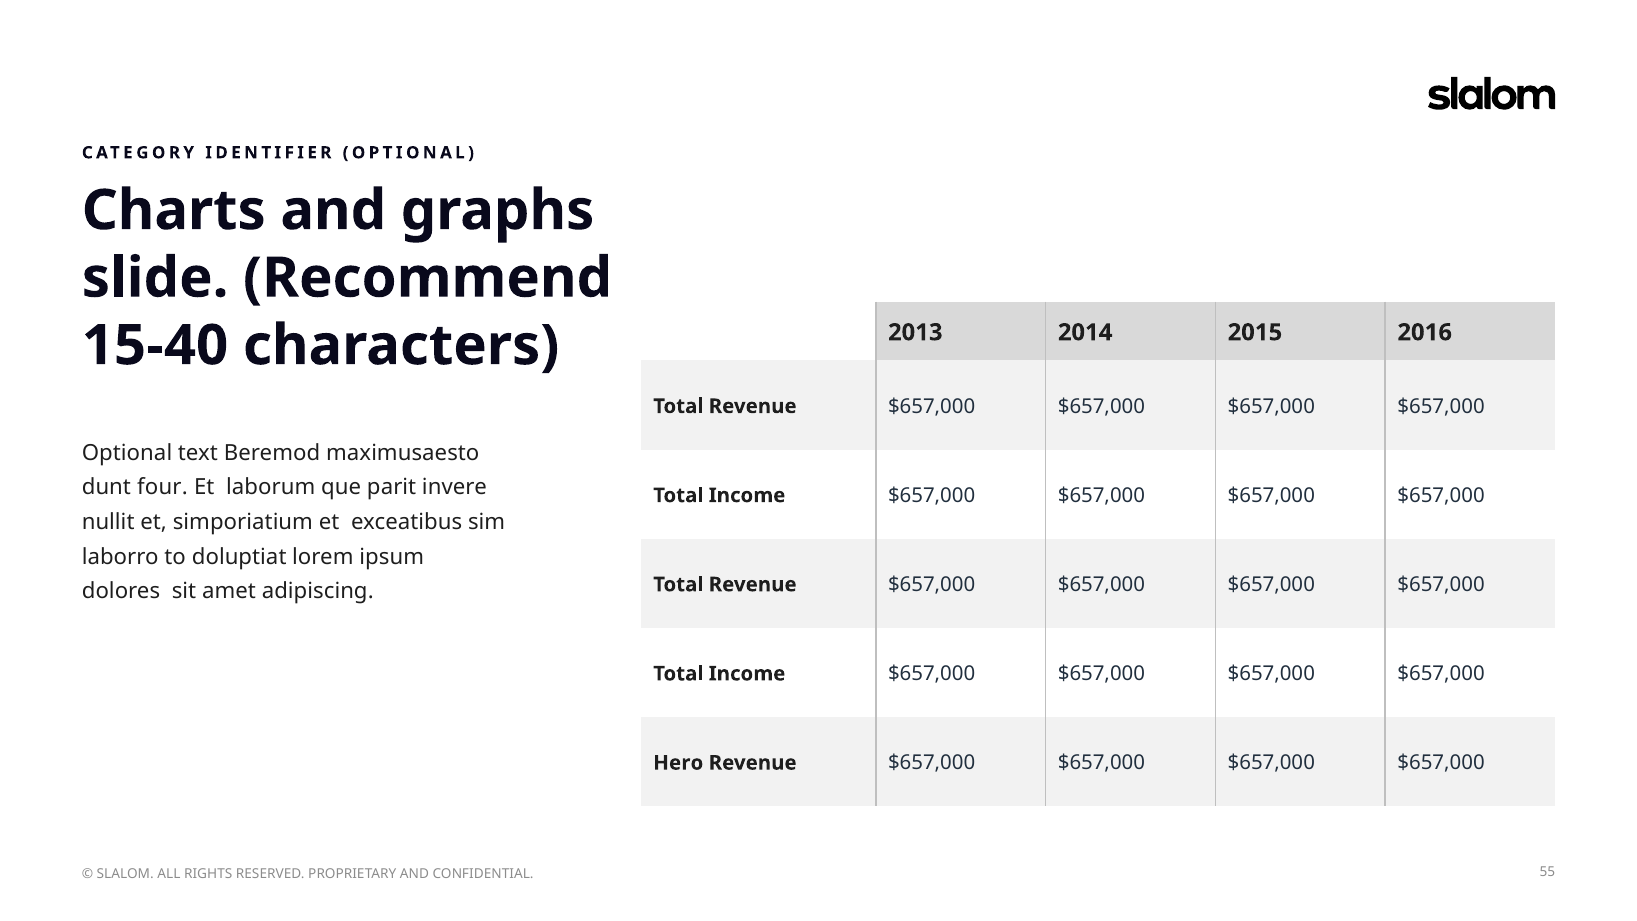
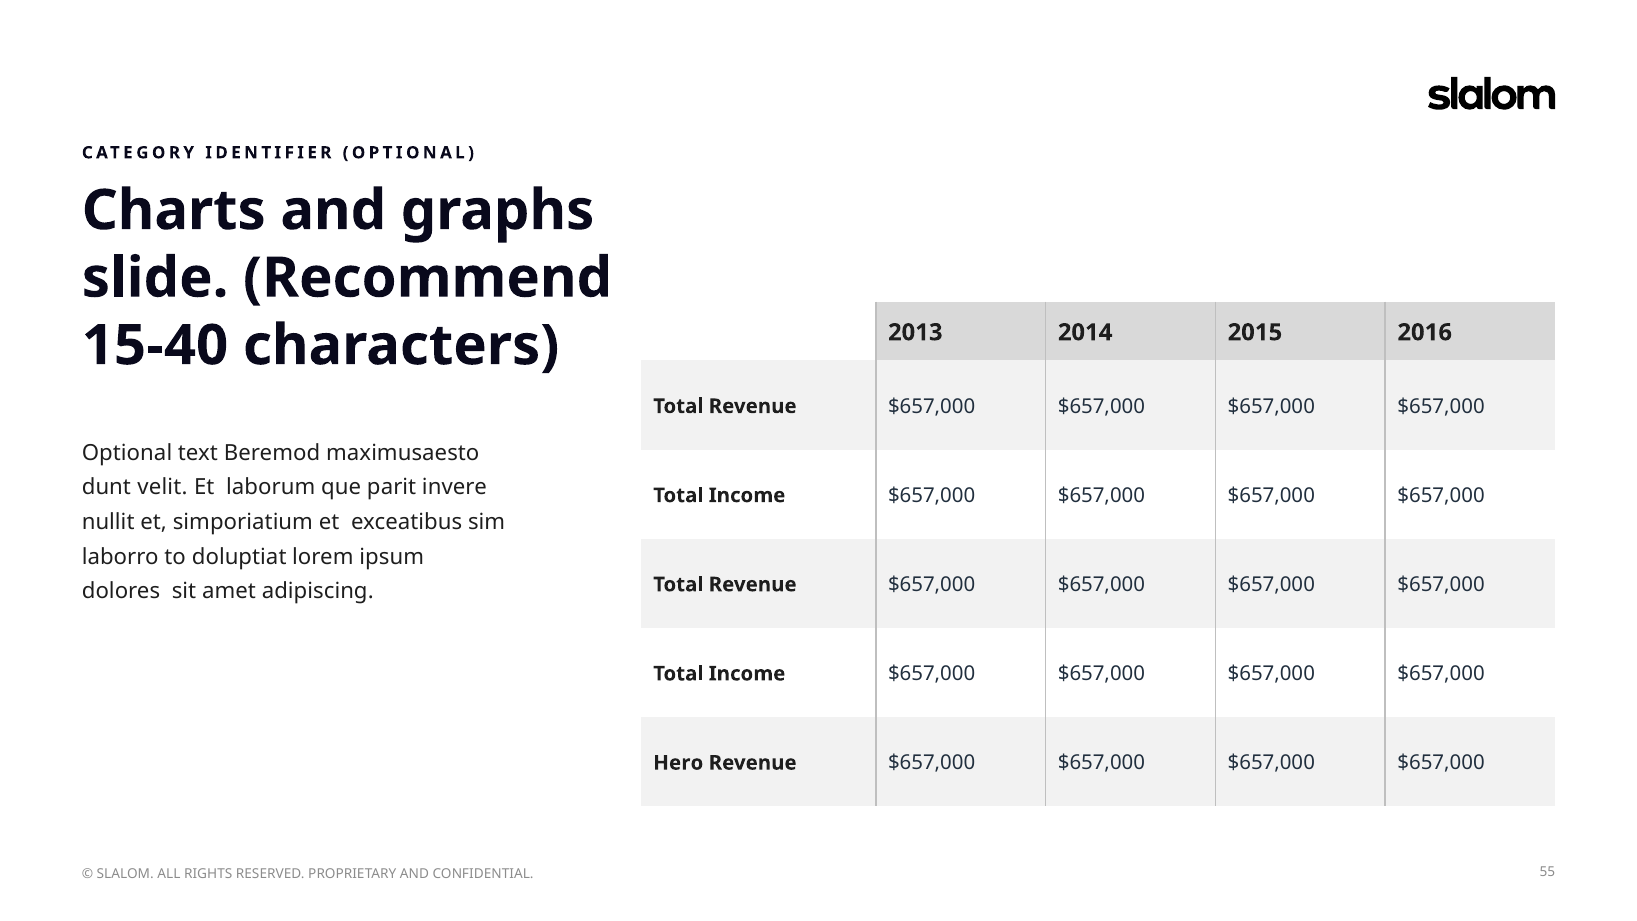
four: four -> velit
